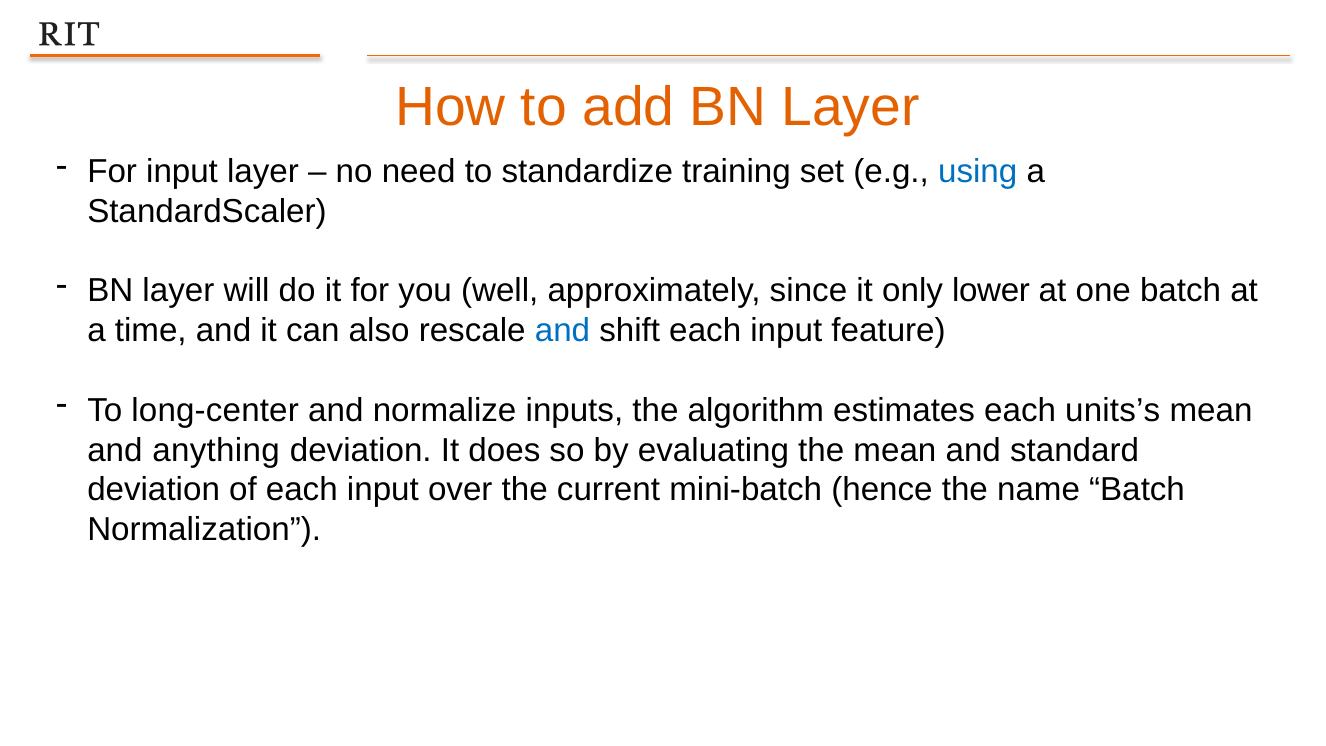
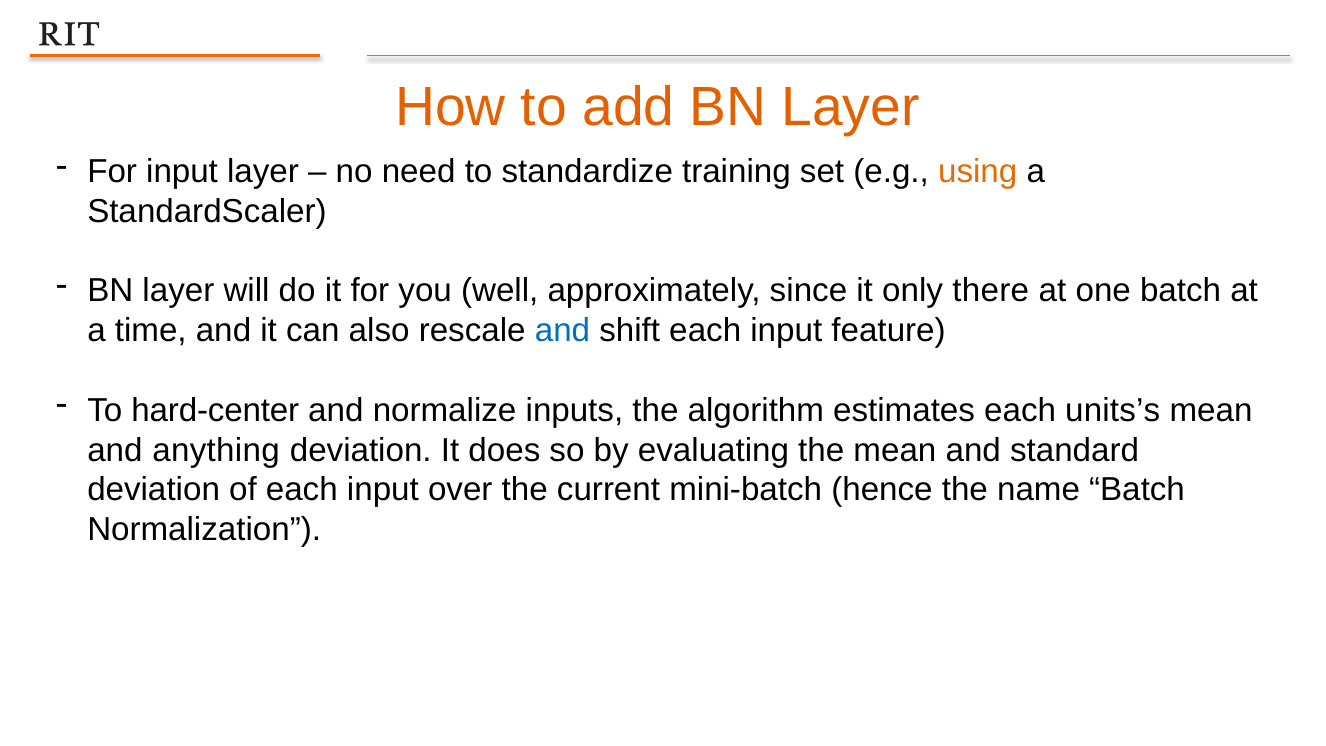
using colour: blue -> orange
lower: lower -> there
long-center: long-center -> hard-center
